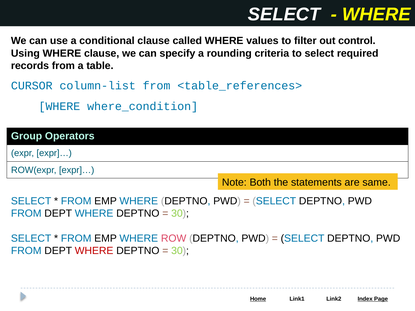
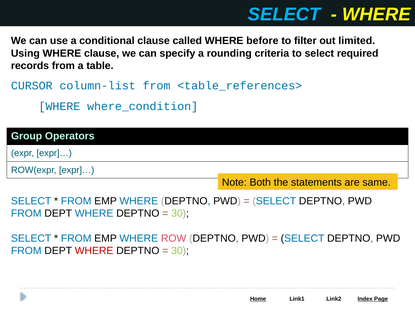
SELECT at (284, 14) colour: white -> light blue
values: values -> before
control: control -> limited
